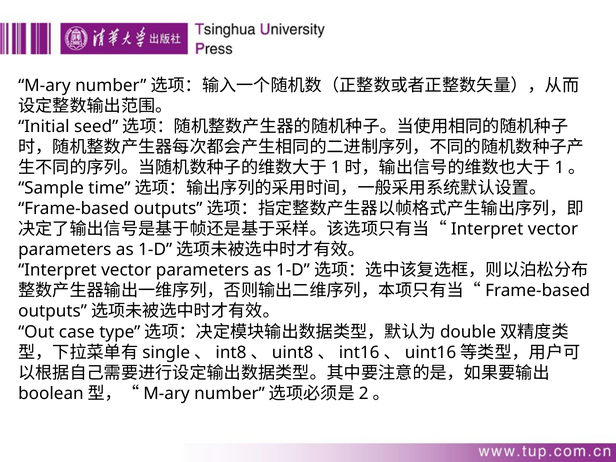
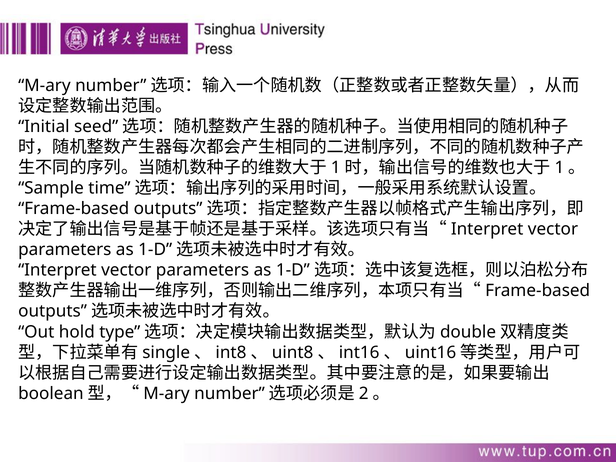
case: case -> hold
